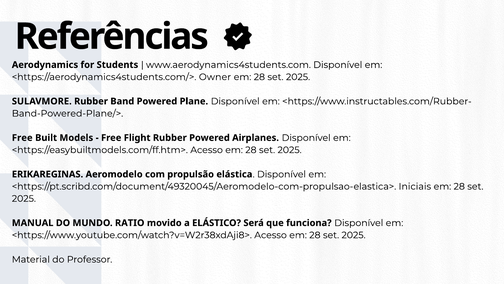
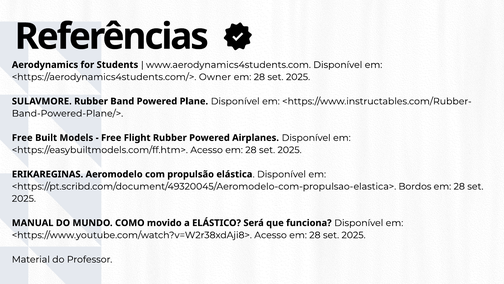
Iniciais: Iniciais -> Bordos
RATIO: RATIO -> COMO
